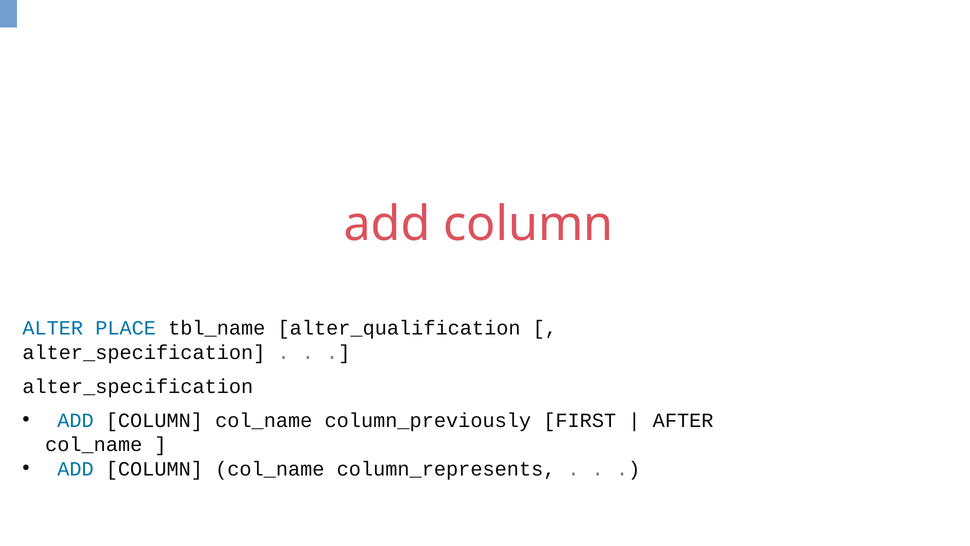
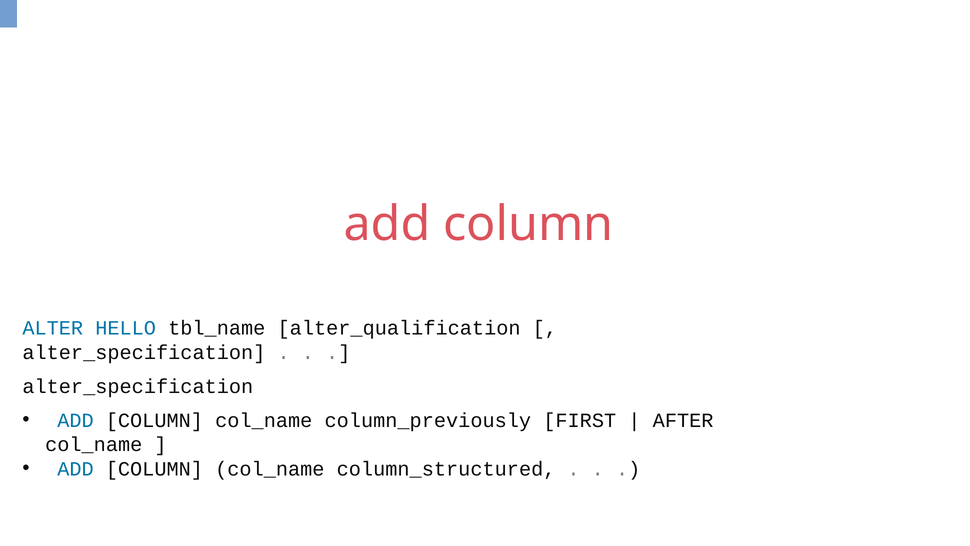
PLACE: PLACE -> HELLO
column_represents: column_represents -> column_structured
